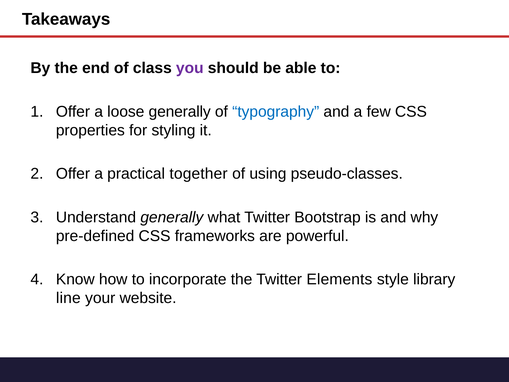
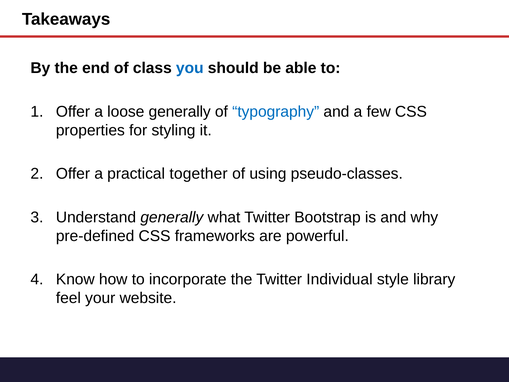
you colour: purple -> blue
Elements: Elements -> Individual
line: line -> feel
